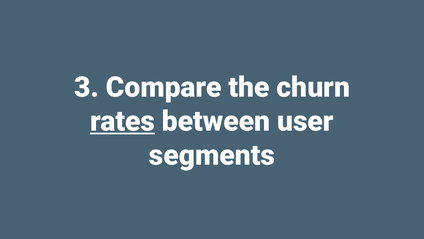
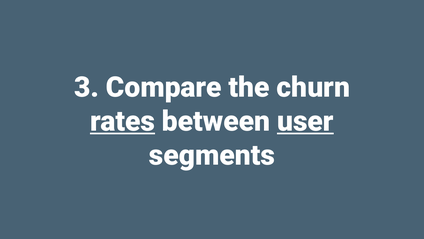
user underline: none -> present
